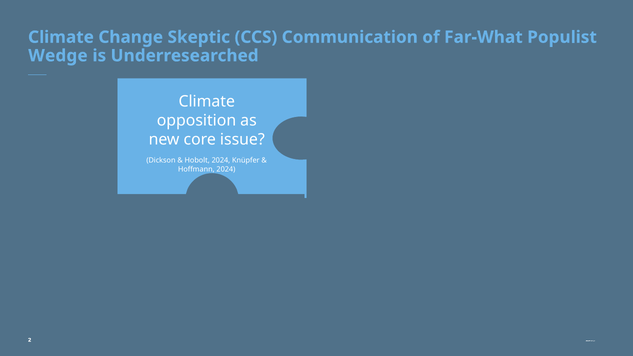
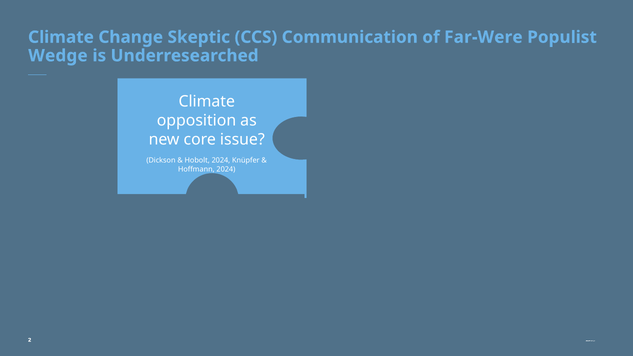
Far-What: Far-What -> Far-Were
